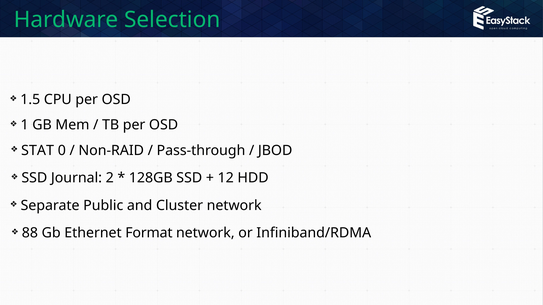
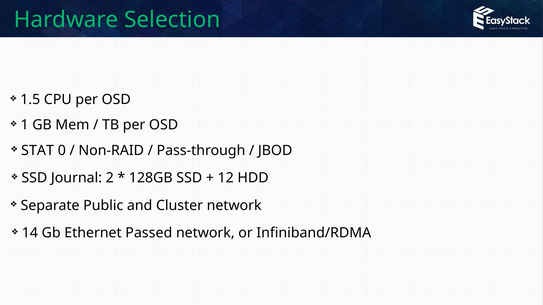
88: 88 -> 14
Format: Format -> Passed
